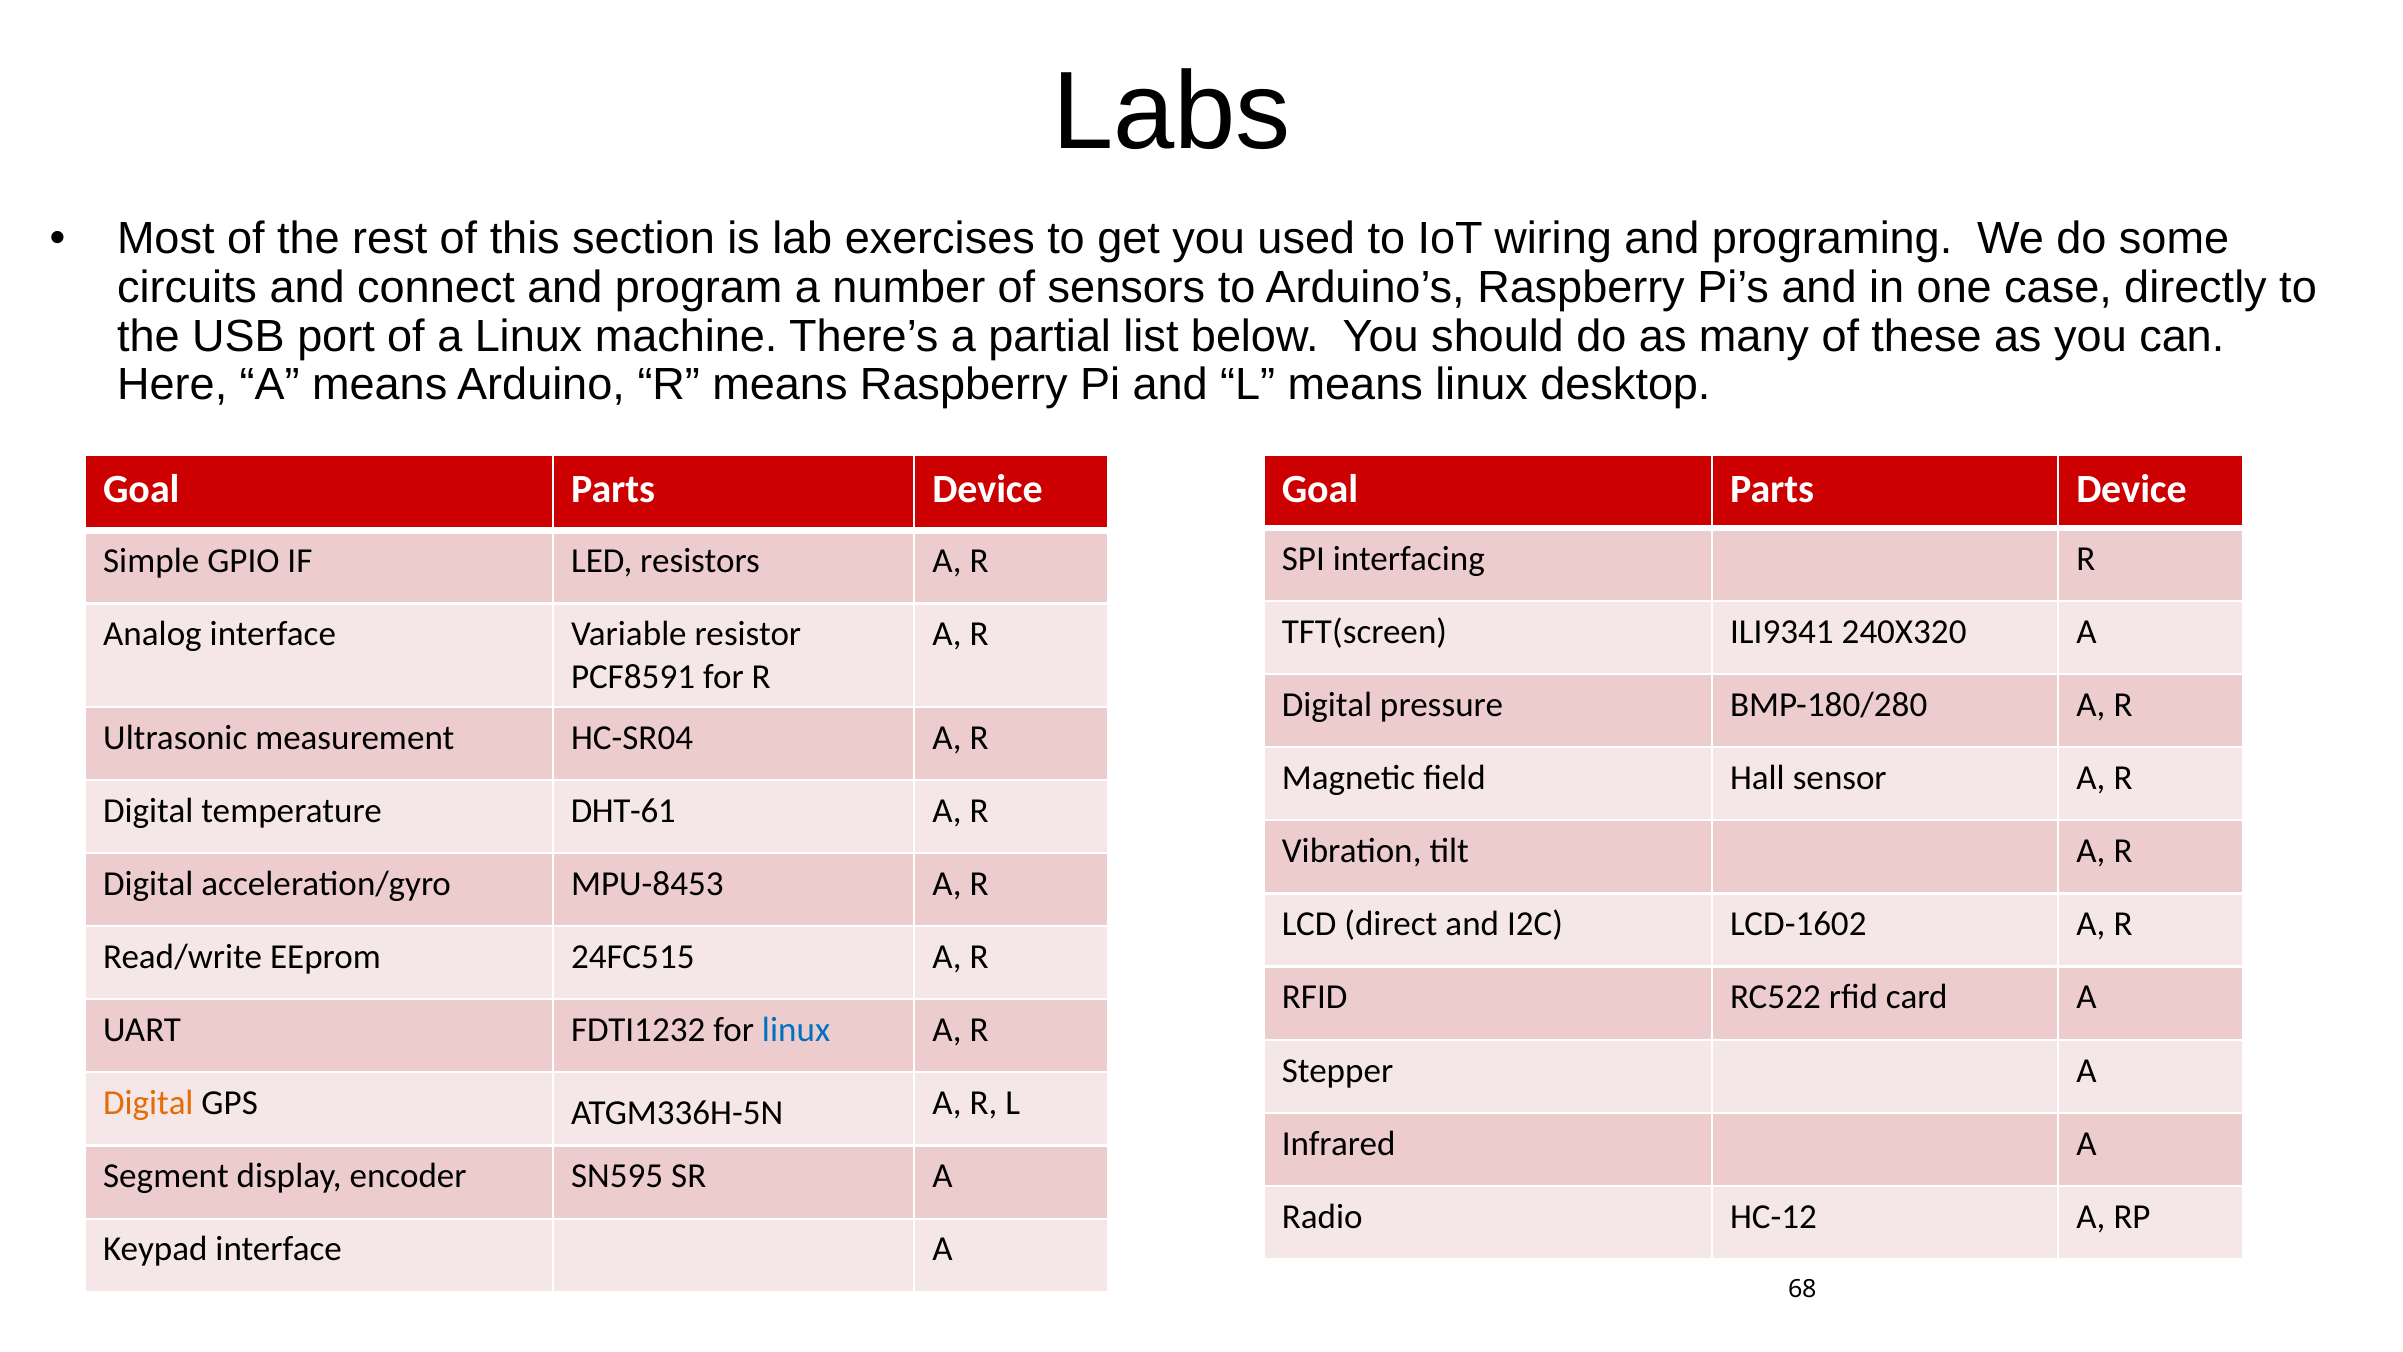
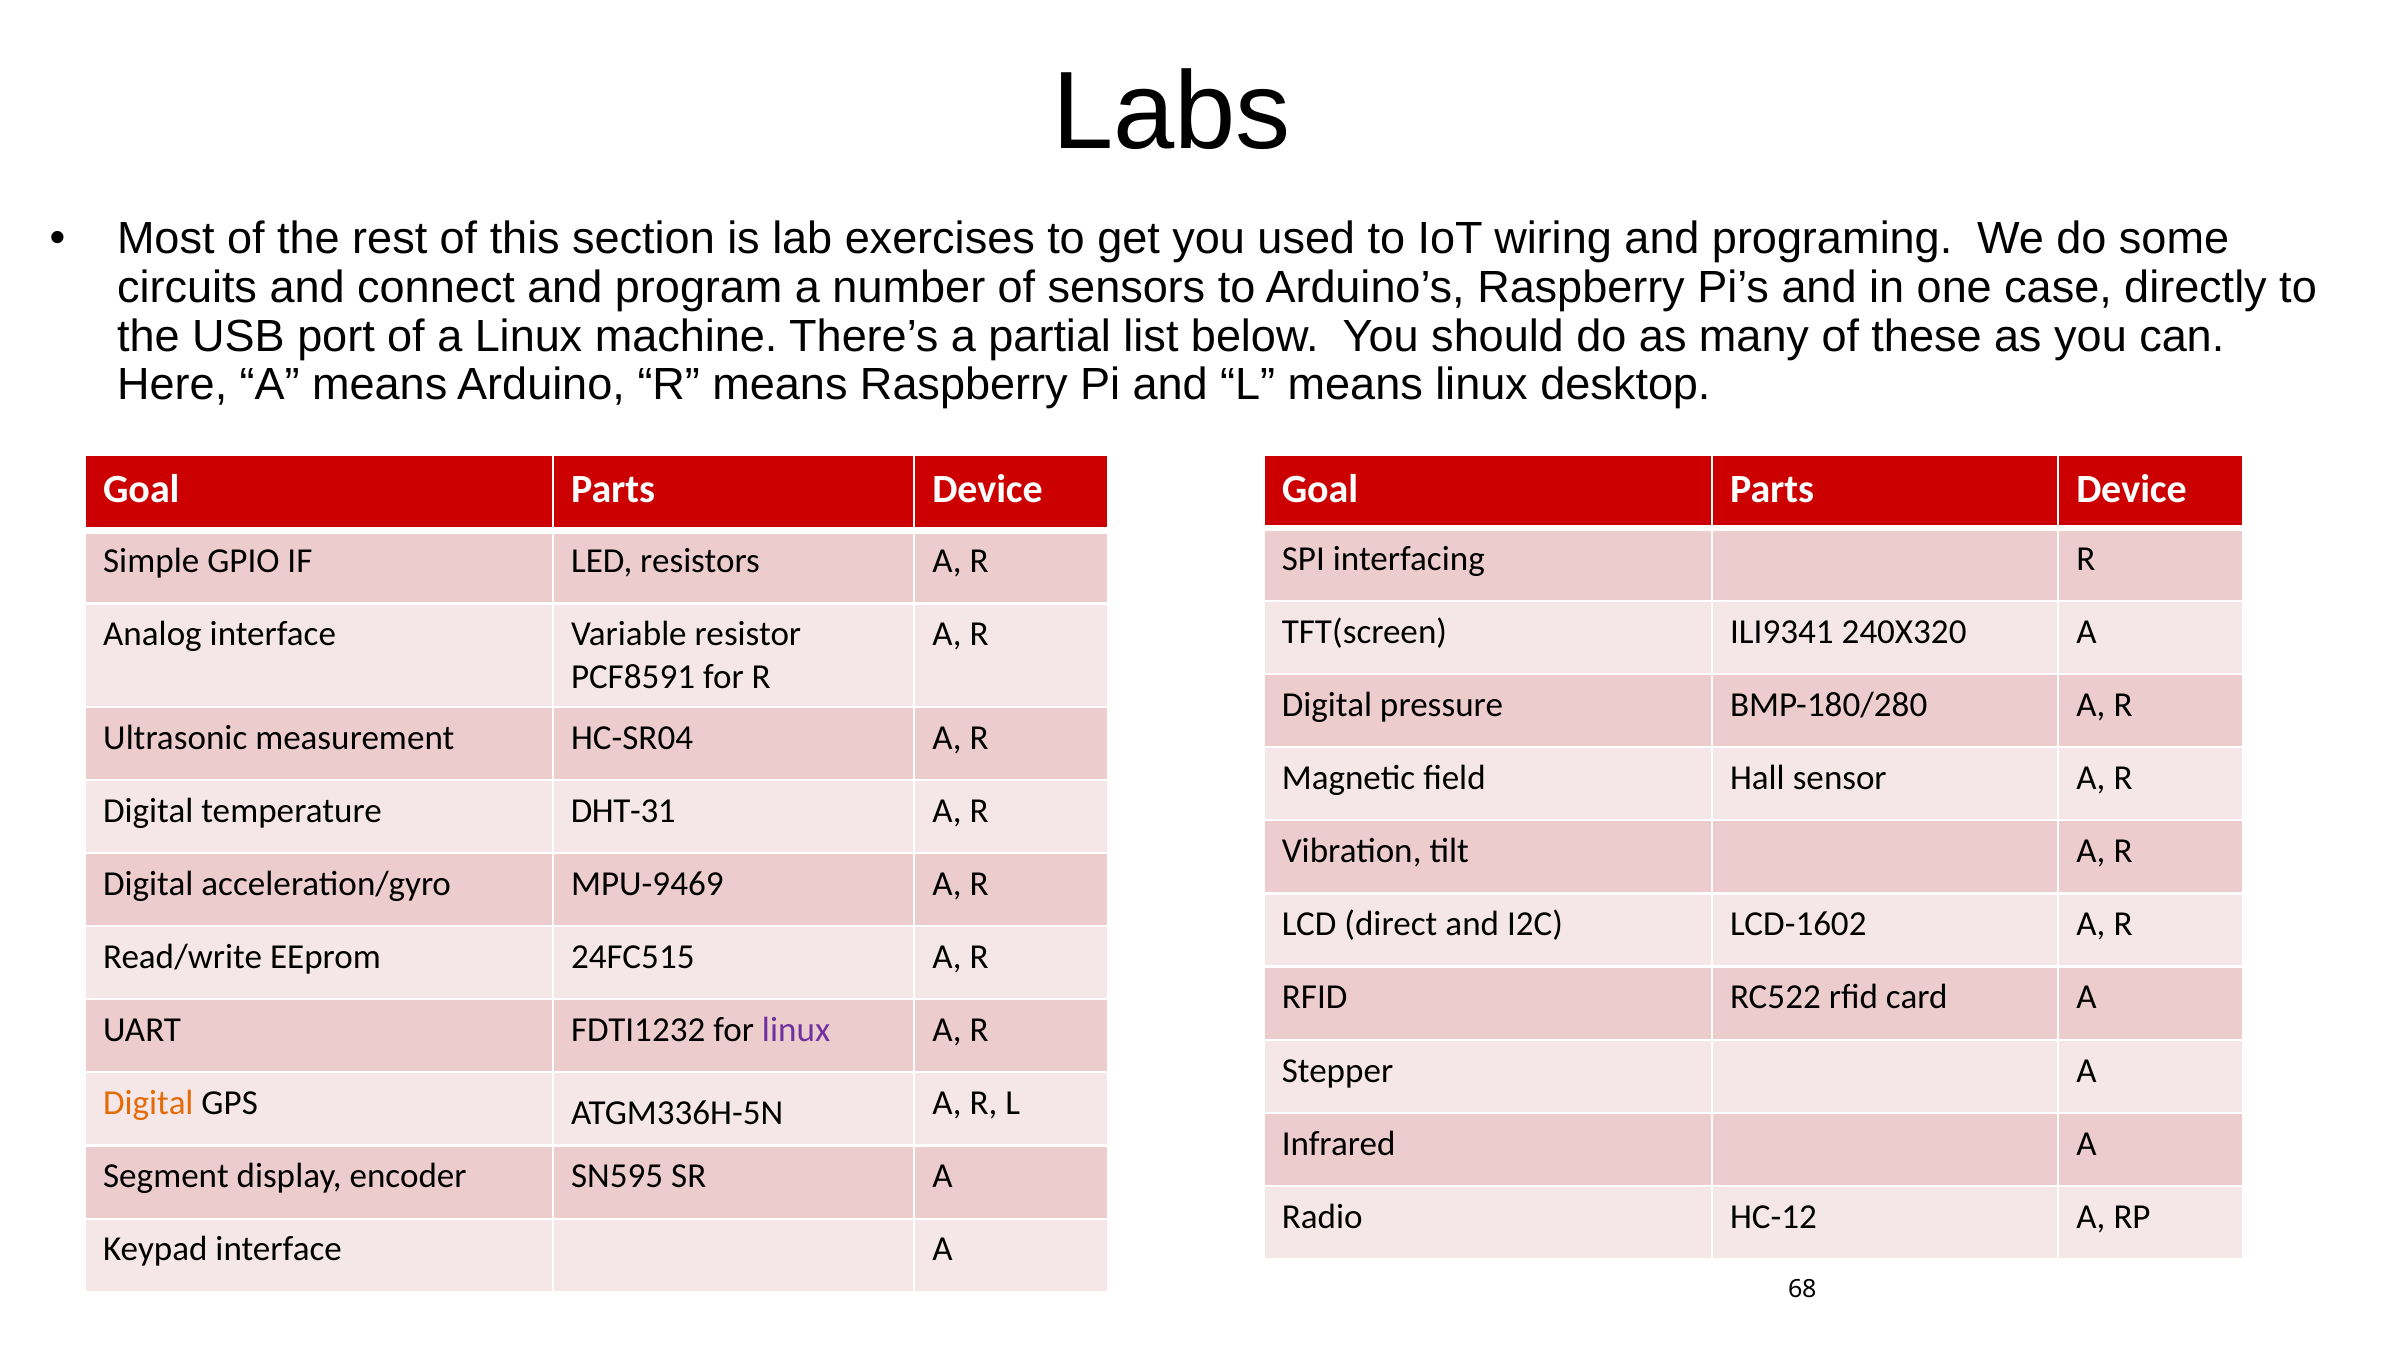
DHT-61: DHT-61 -> DHT-31
MPU-8453: MPU-8453 -> MPU-9469
linux at (796, 1030) colour: blue -> purple
